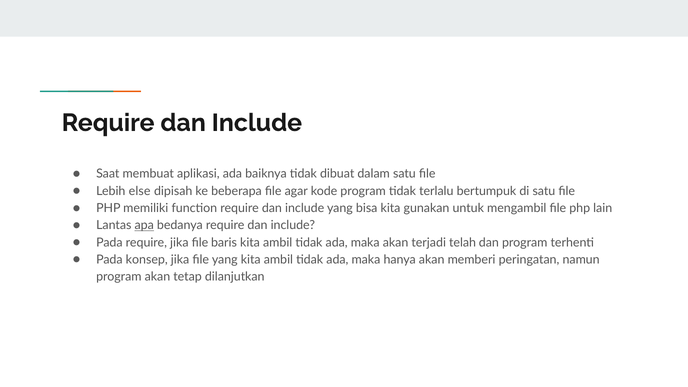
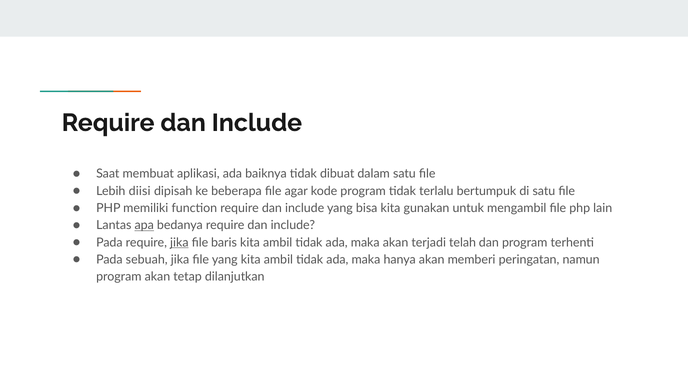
else: else -> diisi
jika at (179, 242) underline: none -> present
konsep: konsep -> sebuah
